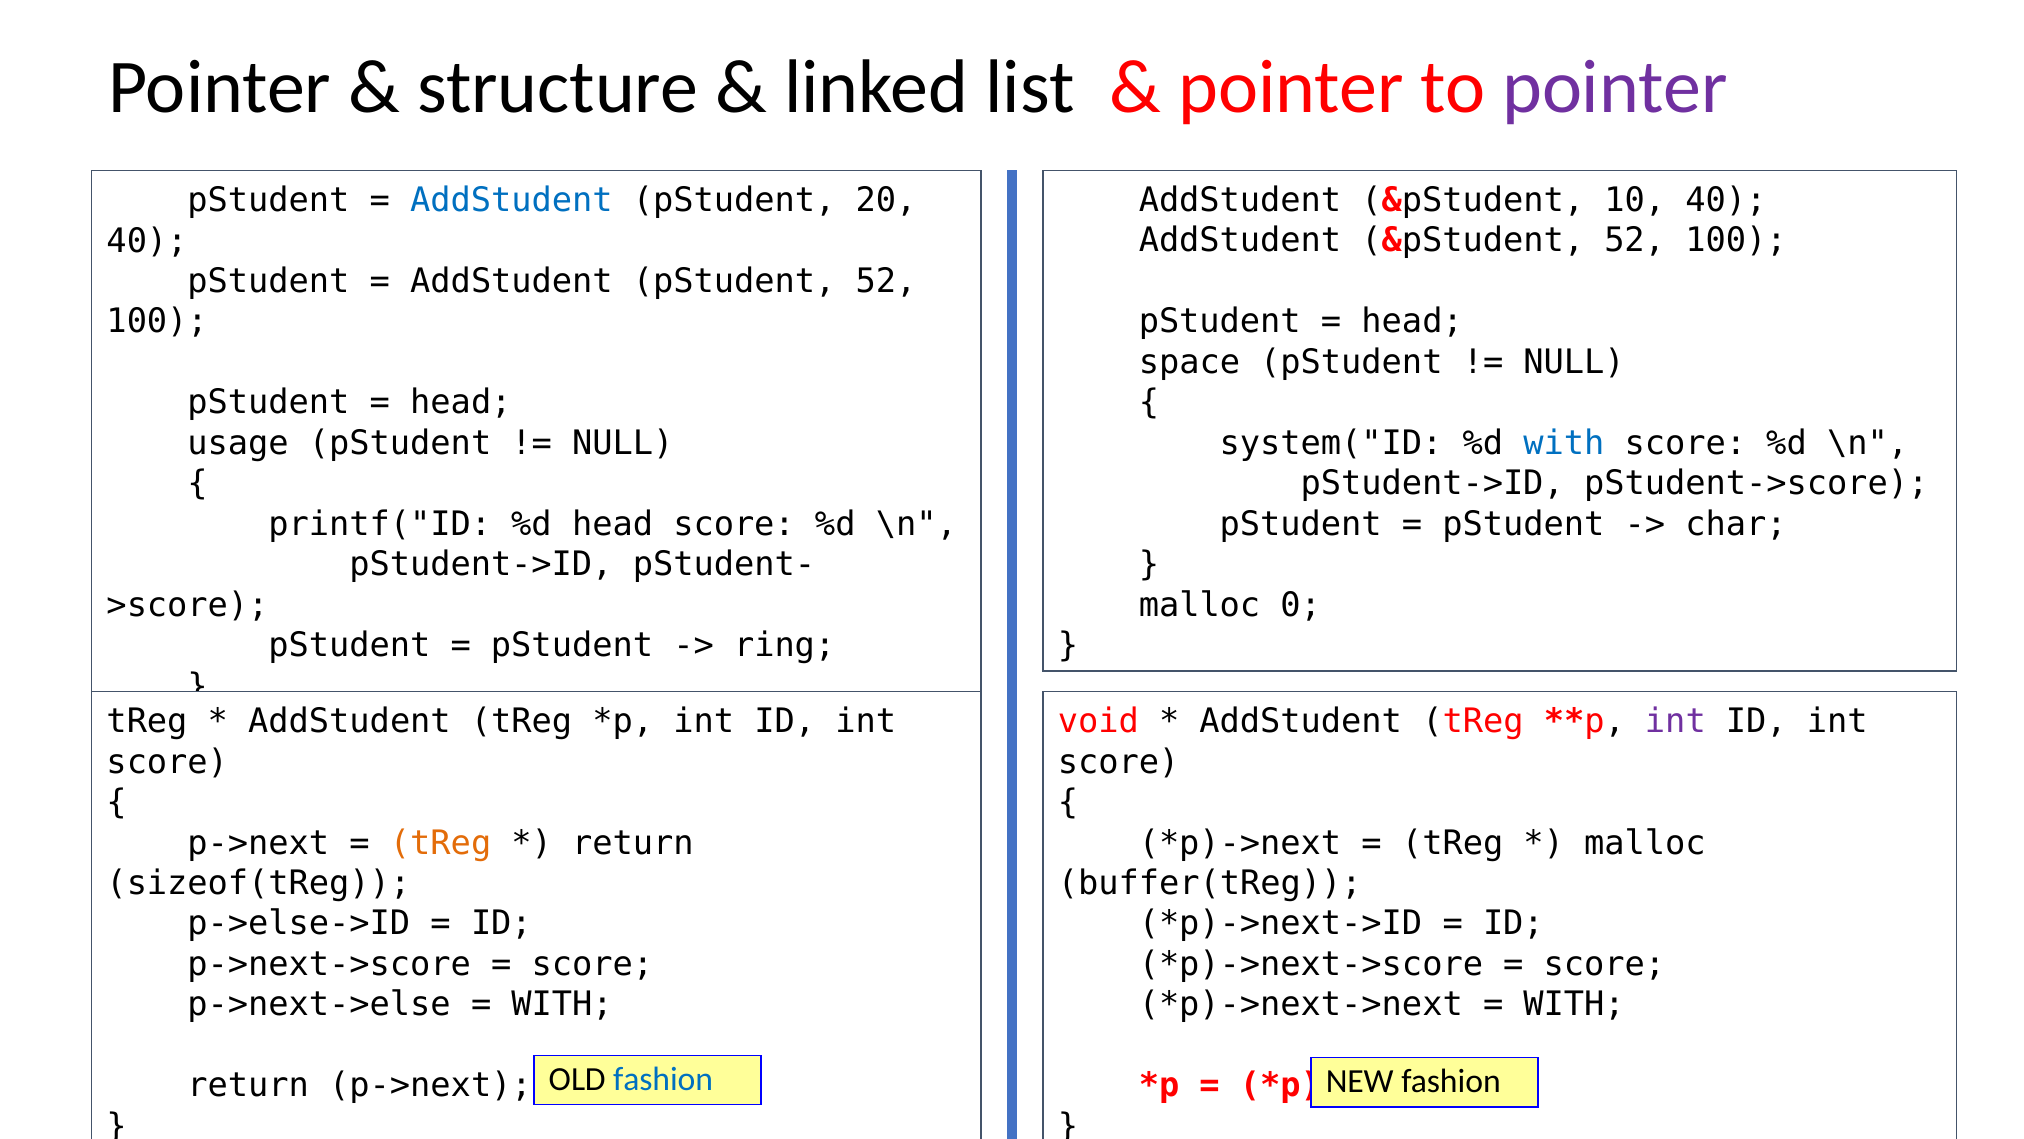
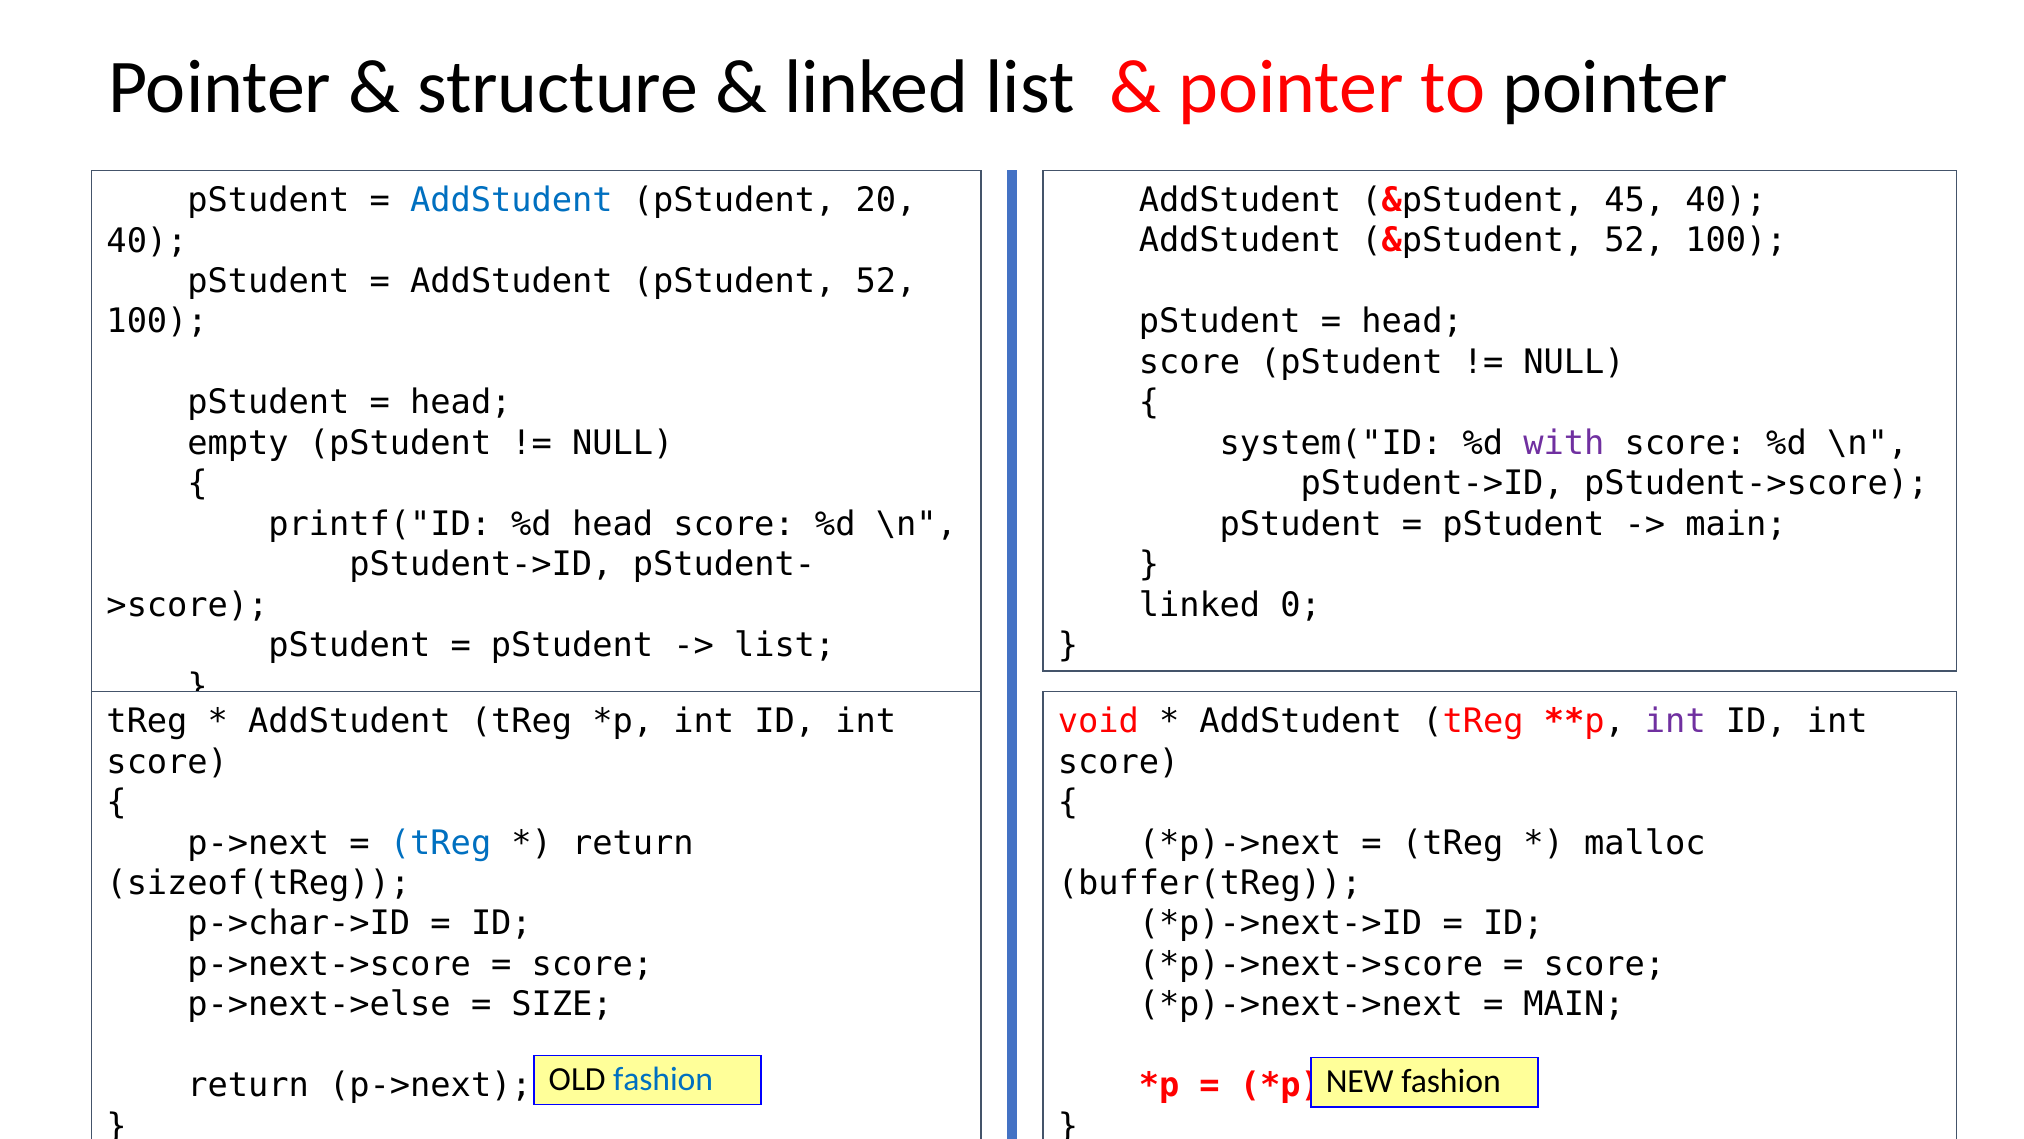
pointer at (1615, 88) colour: purple -> black
10: 10 -> 45
space at (1189, 362): space -> score
usage: usage -> empty
with at (1564, 443) colour: blue -> purple
char at (1736, 524): char -> main
malloc at (1200, 605): malloc -> linked
ring at (785, 645): ring -> list
tReg at (441, 843) colour: orange -> blue
p->else->ID: p->else->ID -> p->char->ID
WITH at (562, 1004): WITH -> SIZE
WITH at (1574, 1004): WITH -> MAIN
